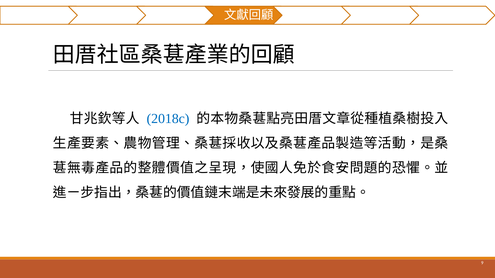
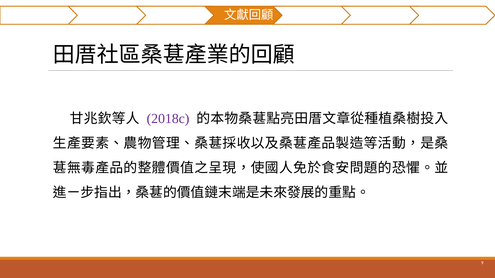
2018c colour: blue -> purple
